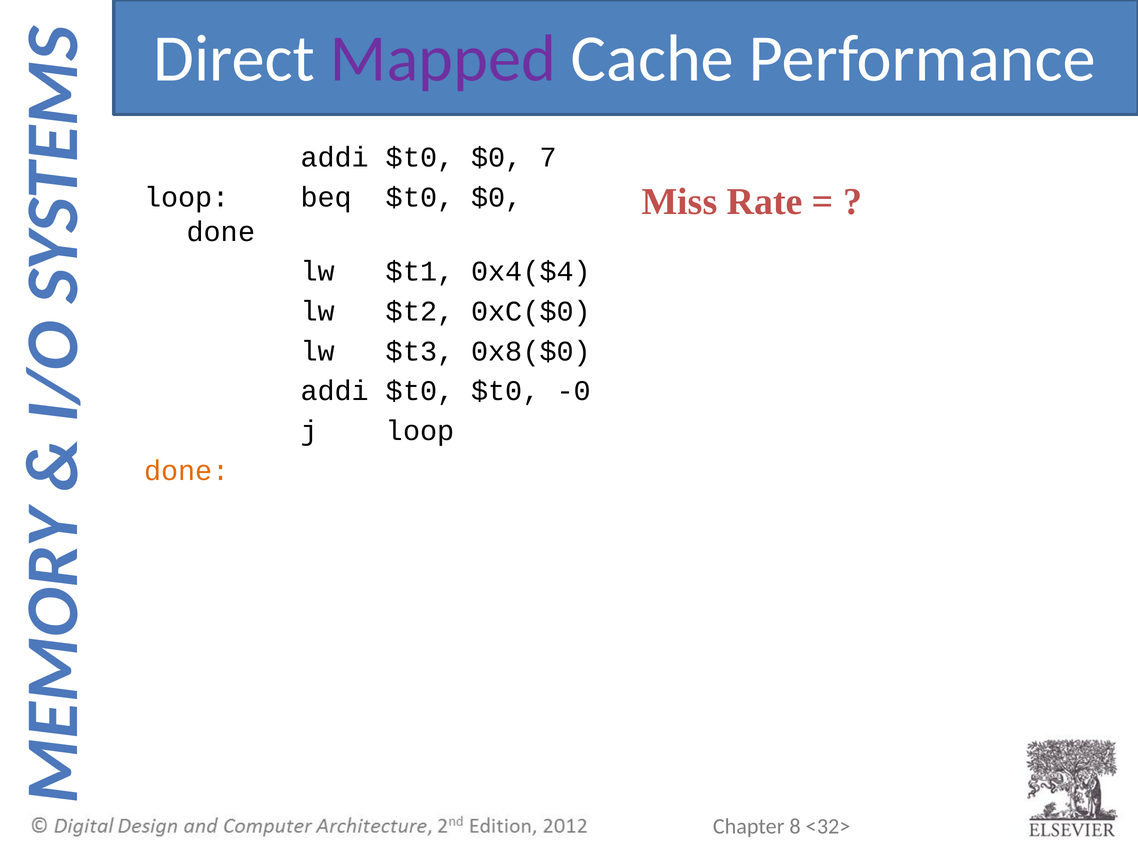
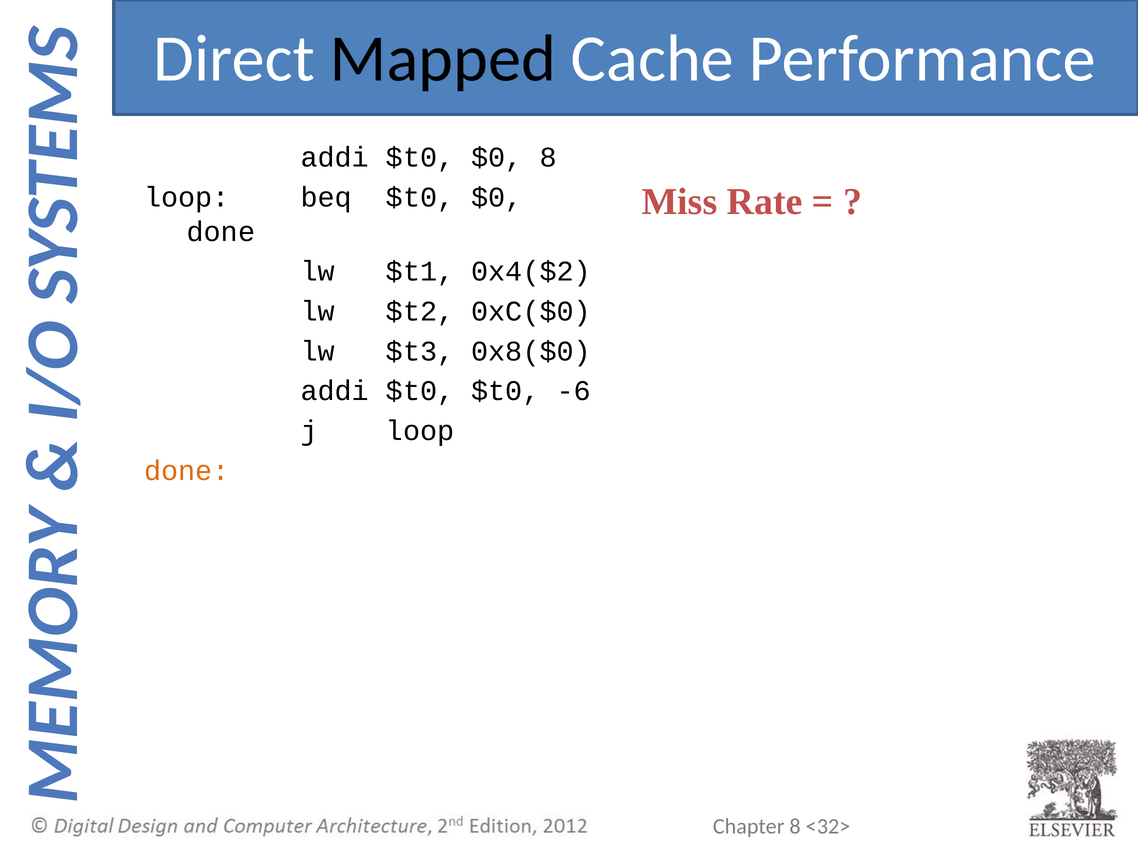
Mapped colour: purple -> black
$0 7: 7 -> 8
0x4($4: 0x4($4 -> 0x4($2
-0: -0 -> -6
